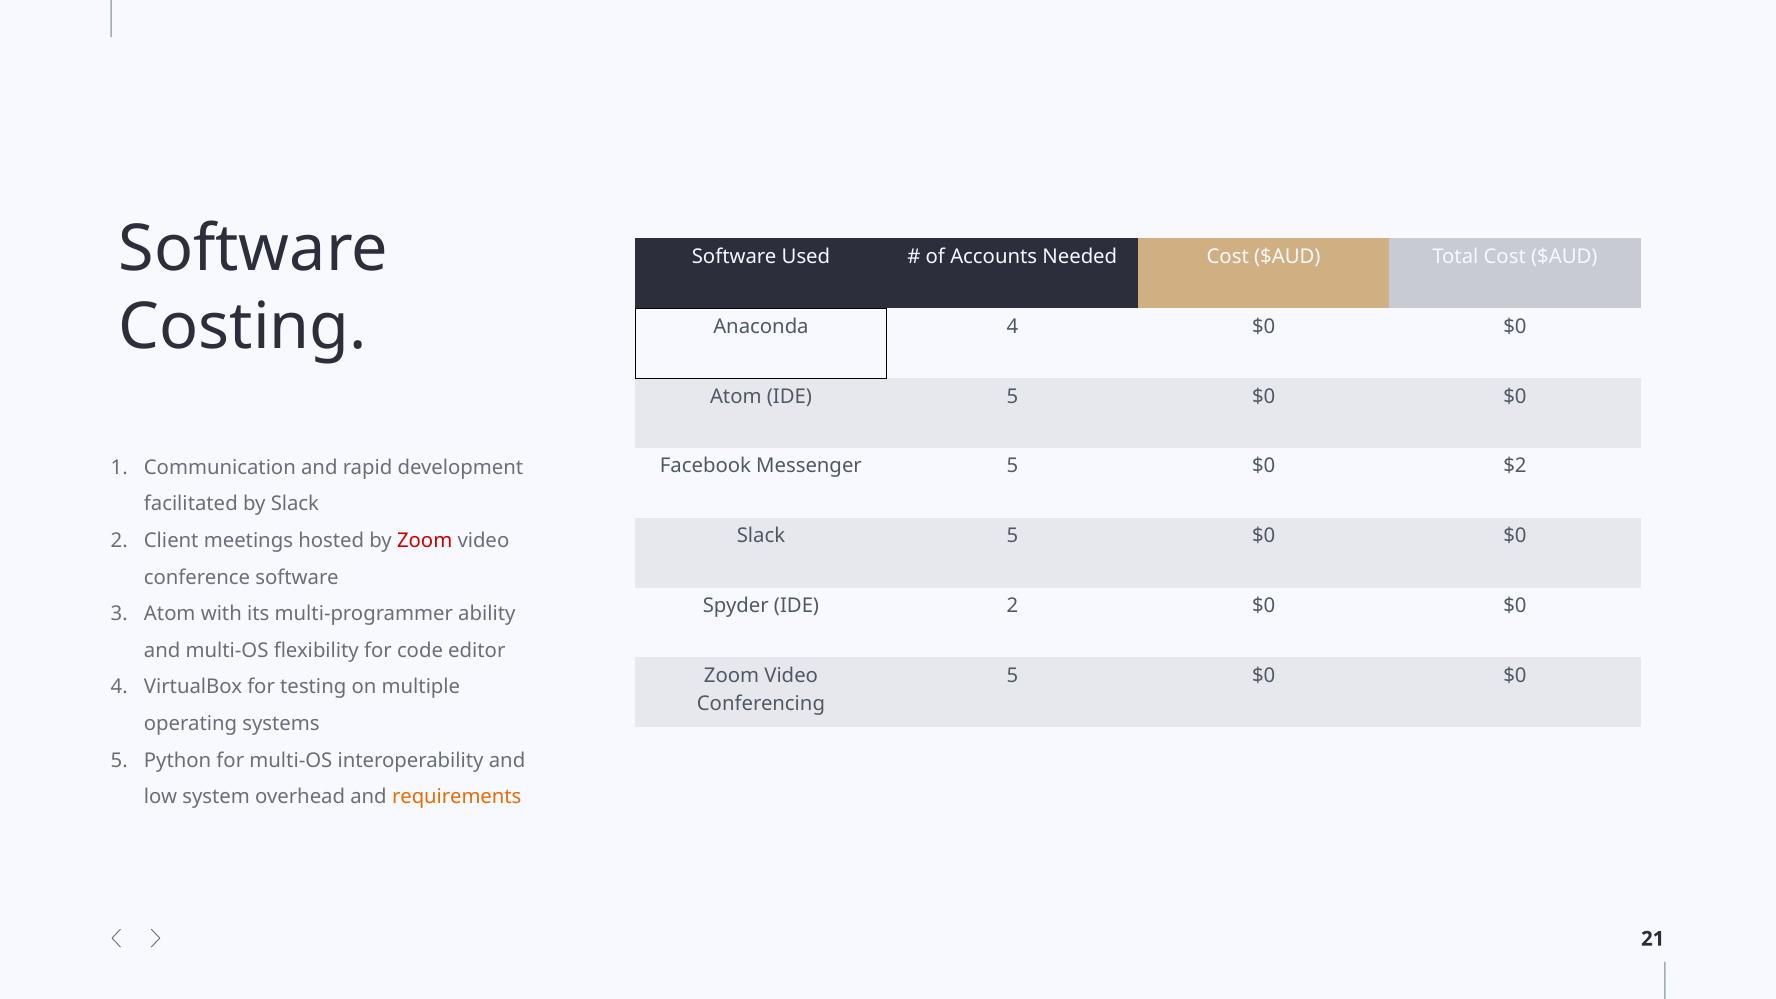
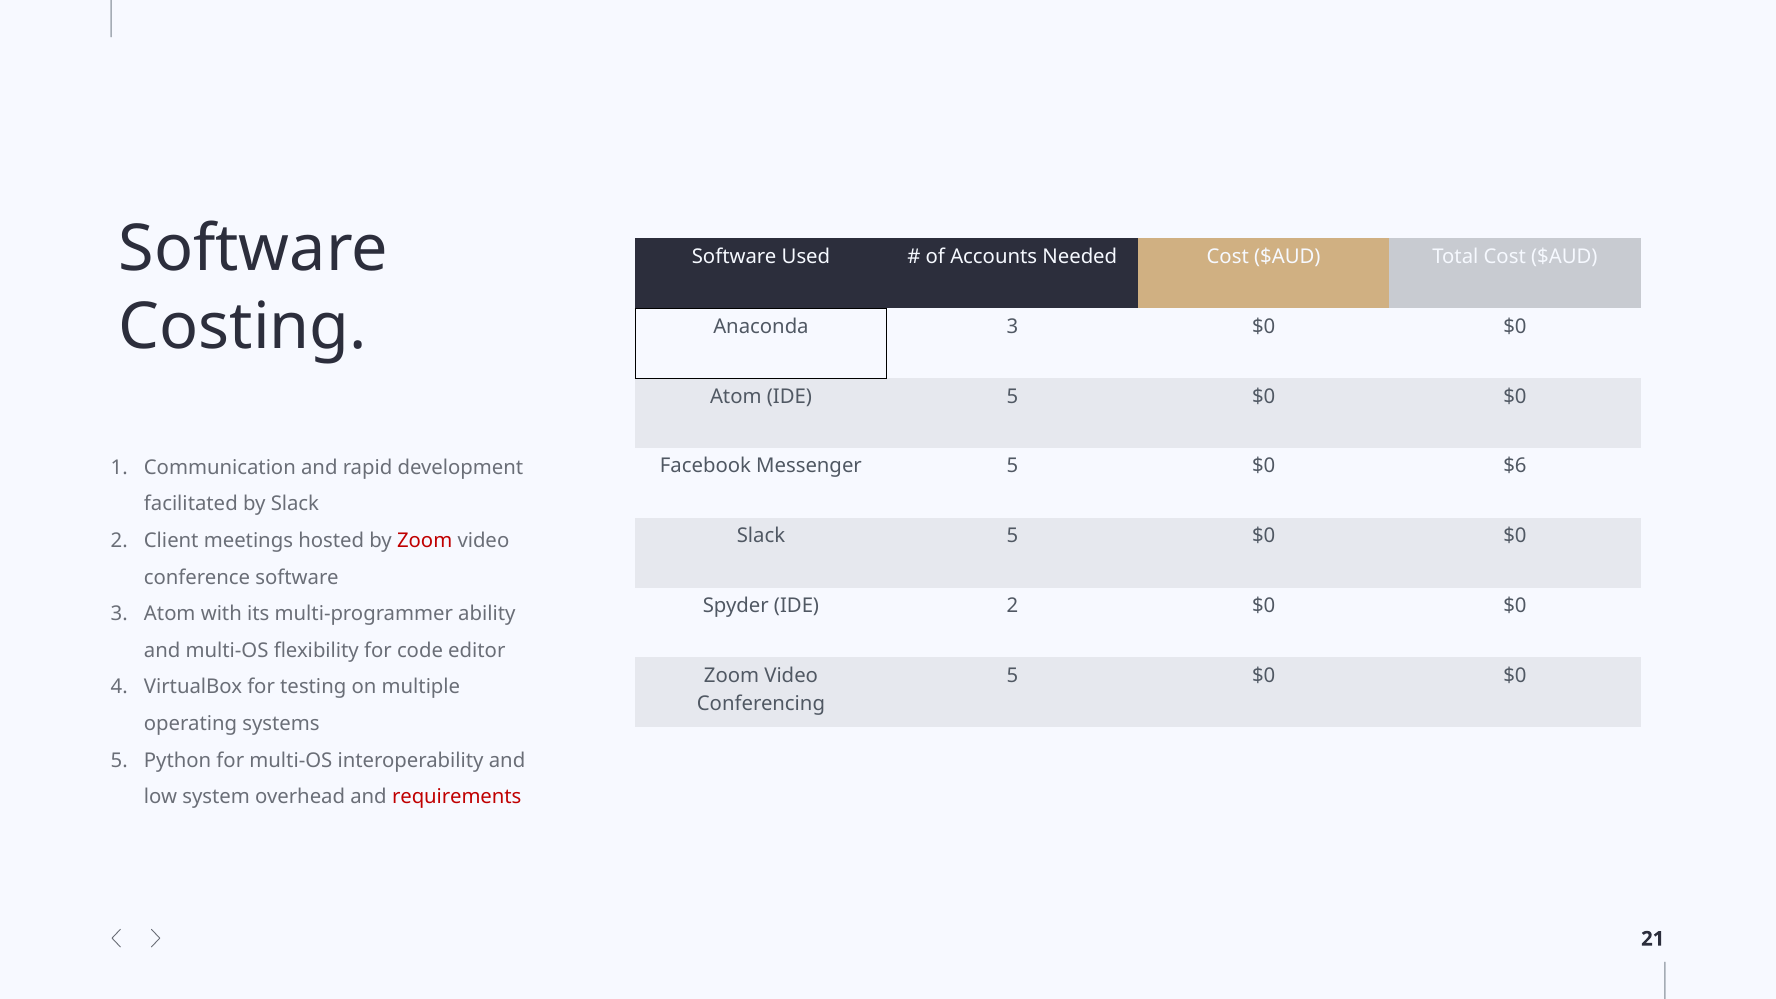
Anaconda 4: 4 -> 3
$2: $2 -> $6
requirements colour: orange -> red
